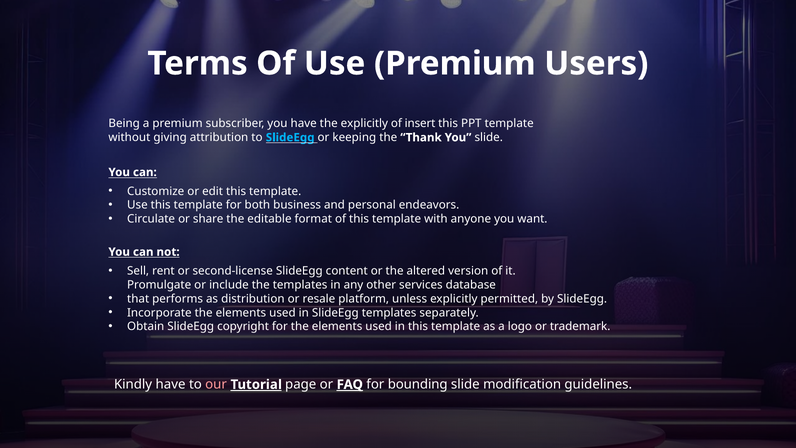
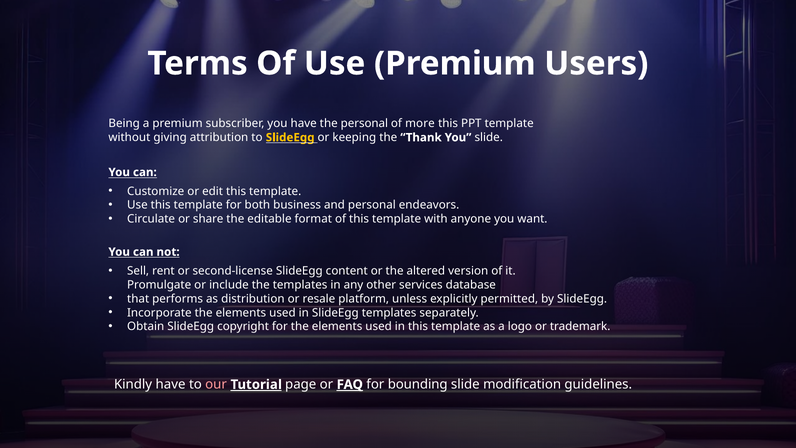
the explicitly: explicitly -> personal
insert: insert -> more
SlideEgg at (290, 137) colour: light blue -> yellow
